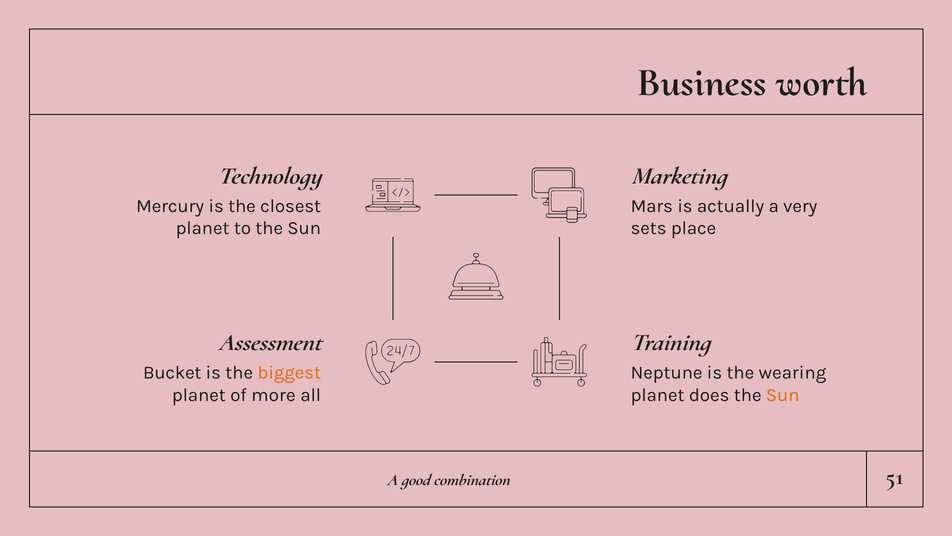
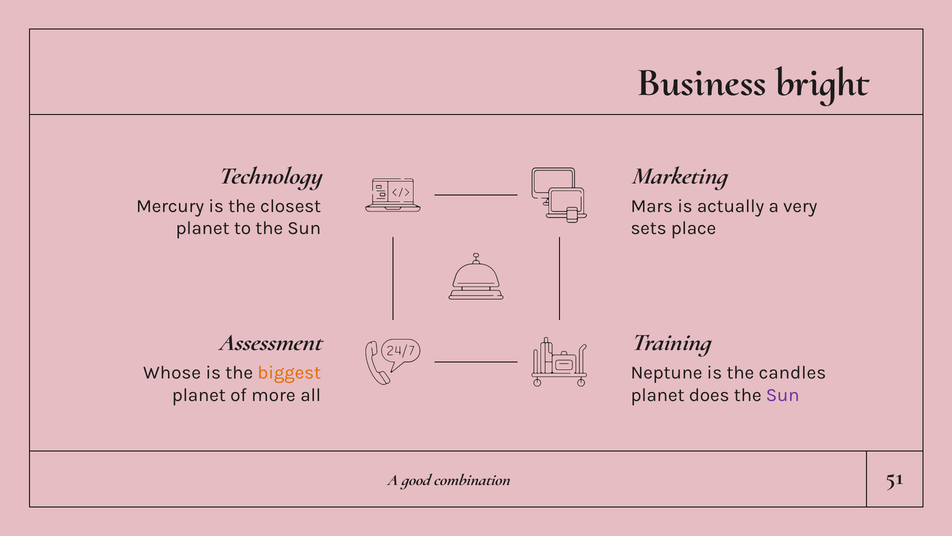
worth: worth -> bright
Bucket: Bucket -> Whose
wearing: wearing -> candles
Sun at (783, 395) colour: orange -> purple
